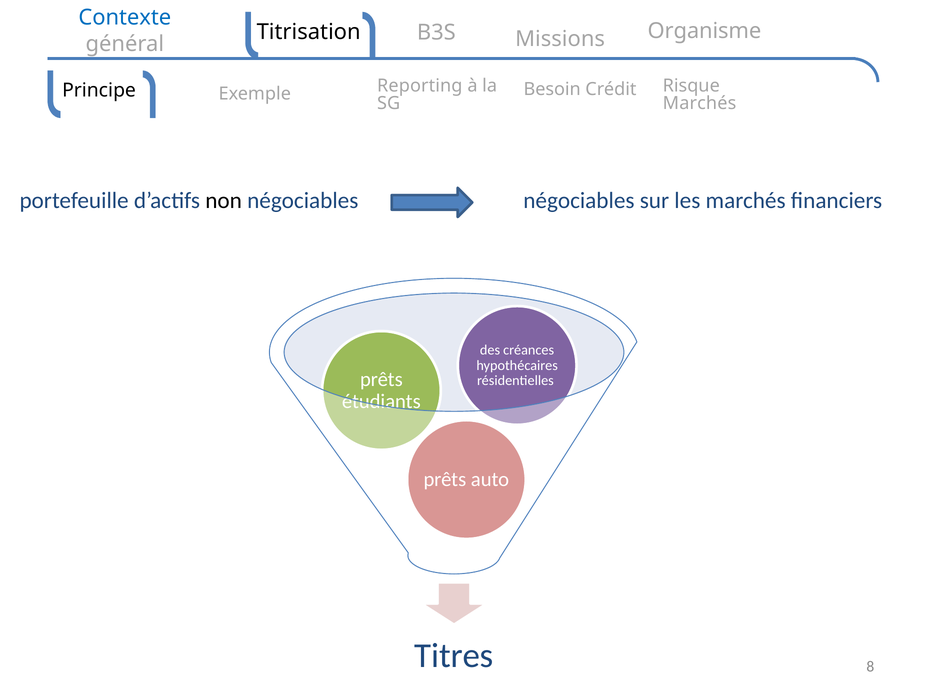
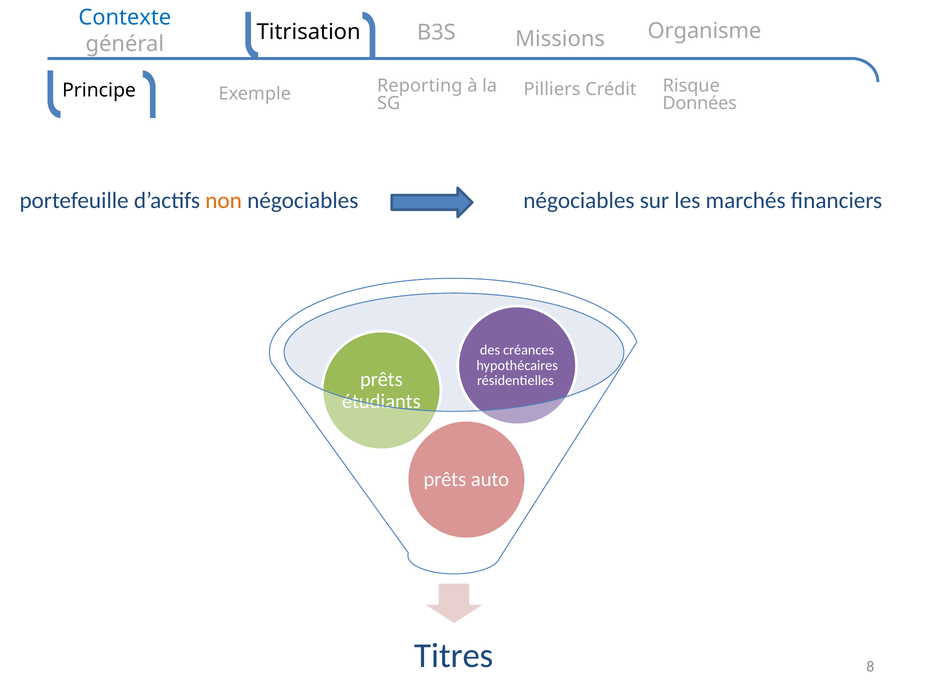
Besoin: Besoin -> Pilliers
Marchés at (700, 103): Marchés -> Données
non colour: black -> orange
